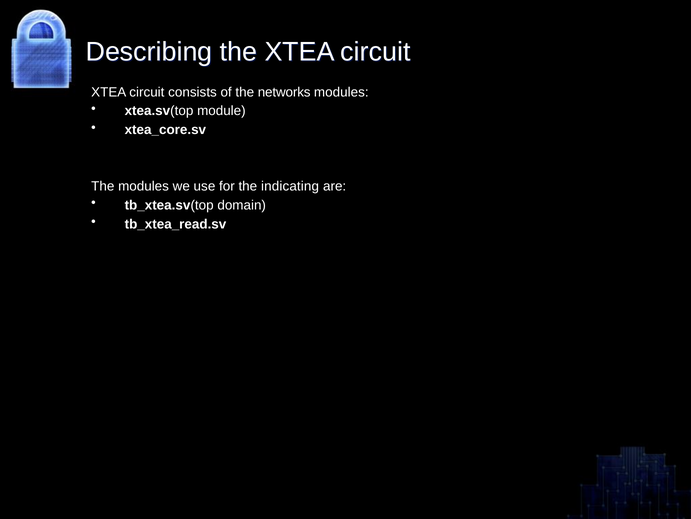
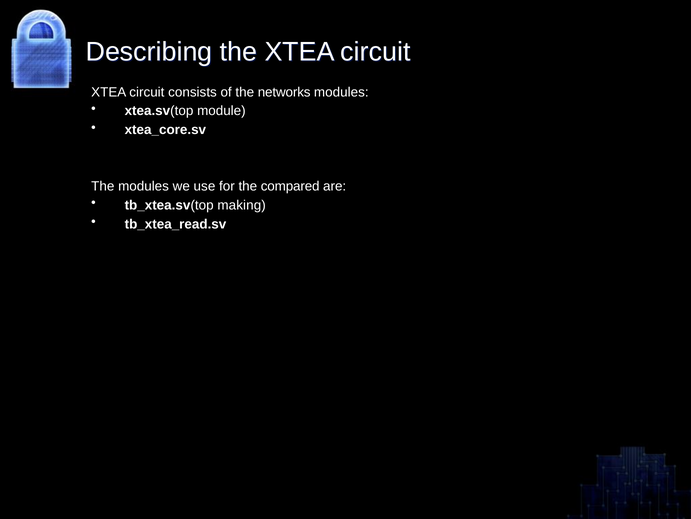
indicating: indicating -> compared
domain: domain -> making
